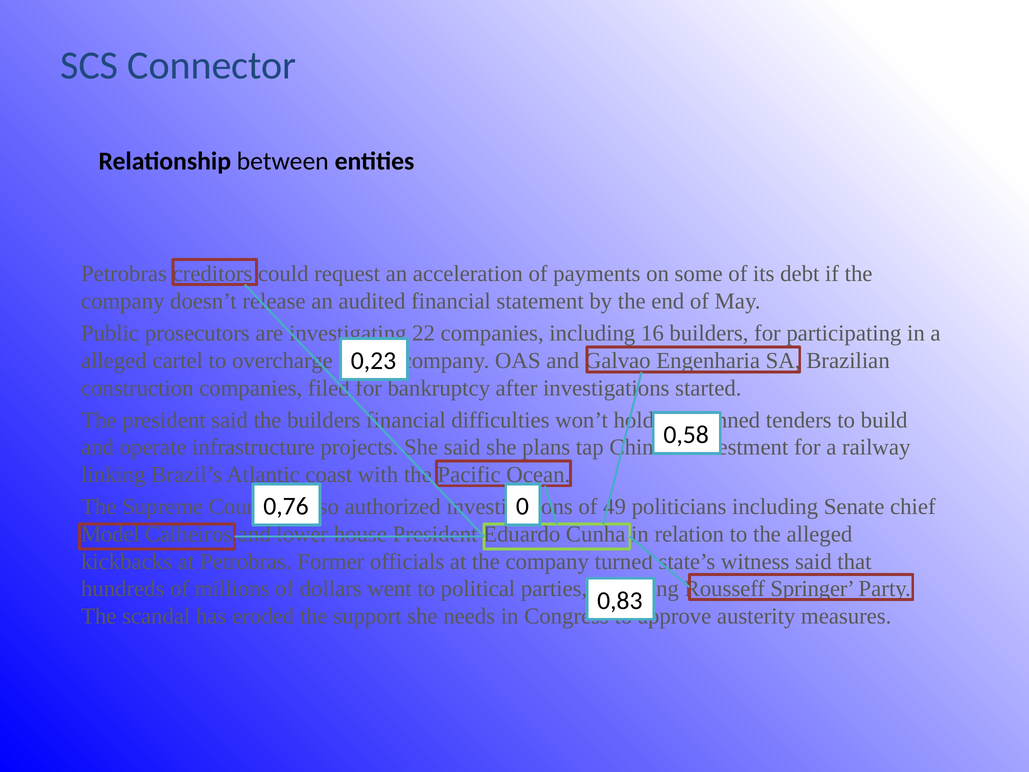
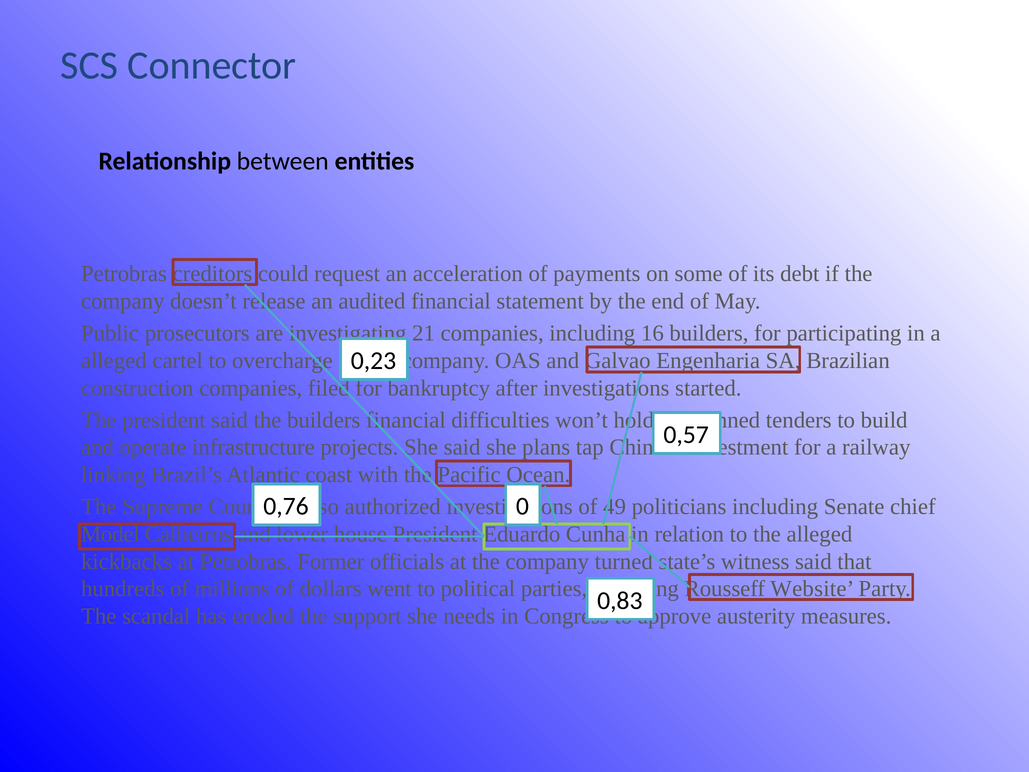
22: 22 -> 21
0,58: 0,58 -> 0,57
Springer: Springer -> Website
